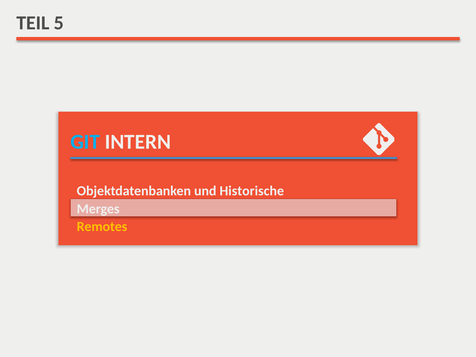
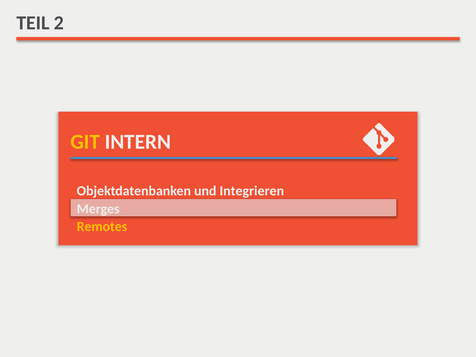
5: 5 -> 2
GIT colour: light blue -> yellow
Historische: Historische -> Integrieren
